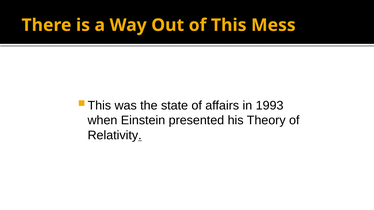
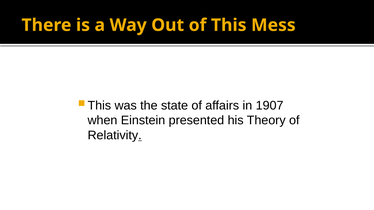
1993: 1993 -> 1907
